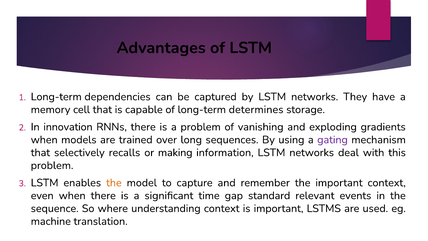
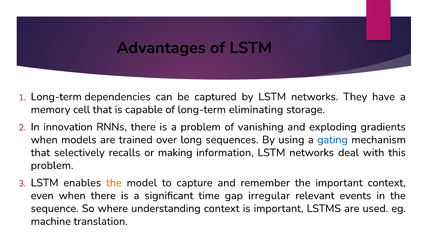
determines: determines -> eliminating
gating colour: purple -> blue
standard: standard -> irregular
